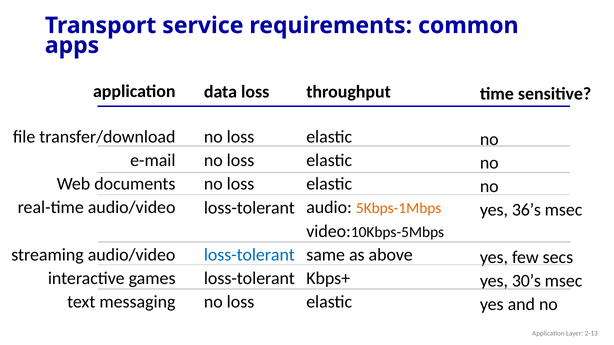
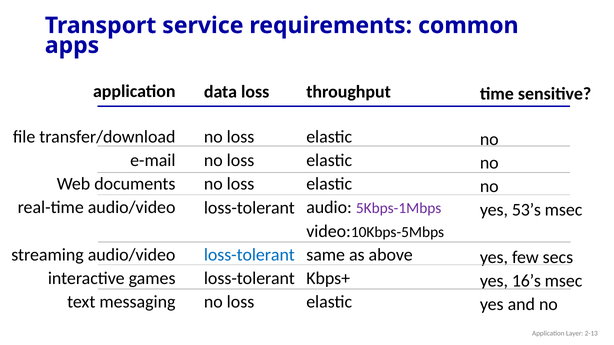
5Kbps-1Mbps colour: orange -> purple
36’s: 36’s -> 53’s
30’s: 30’s -> 16’s
